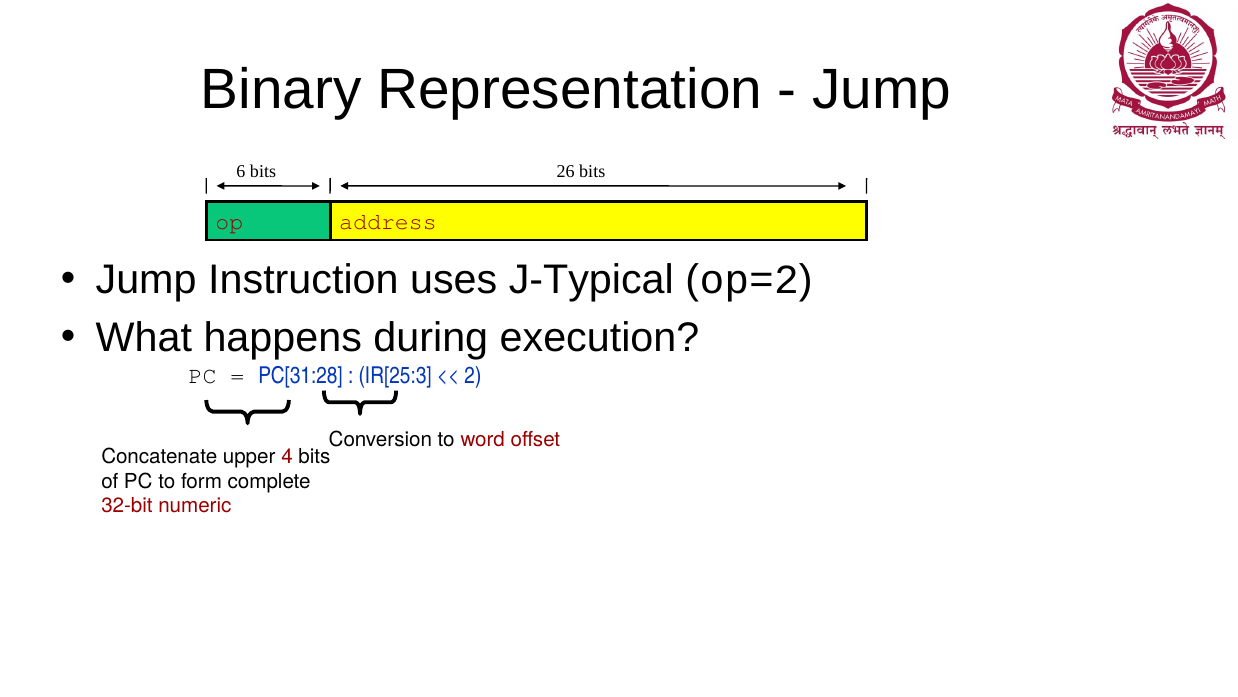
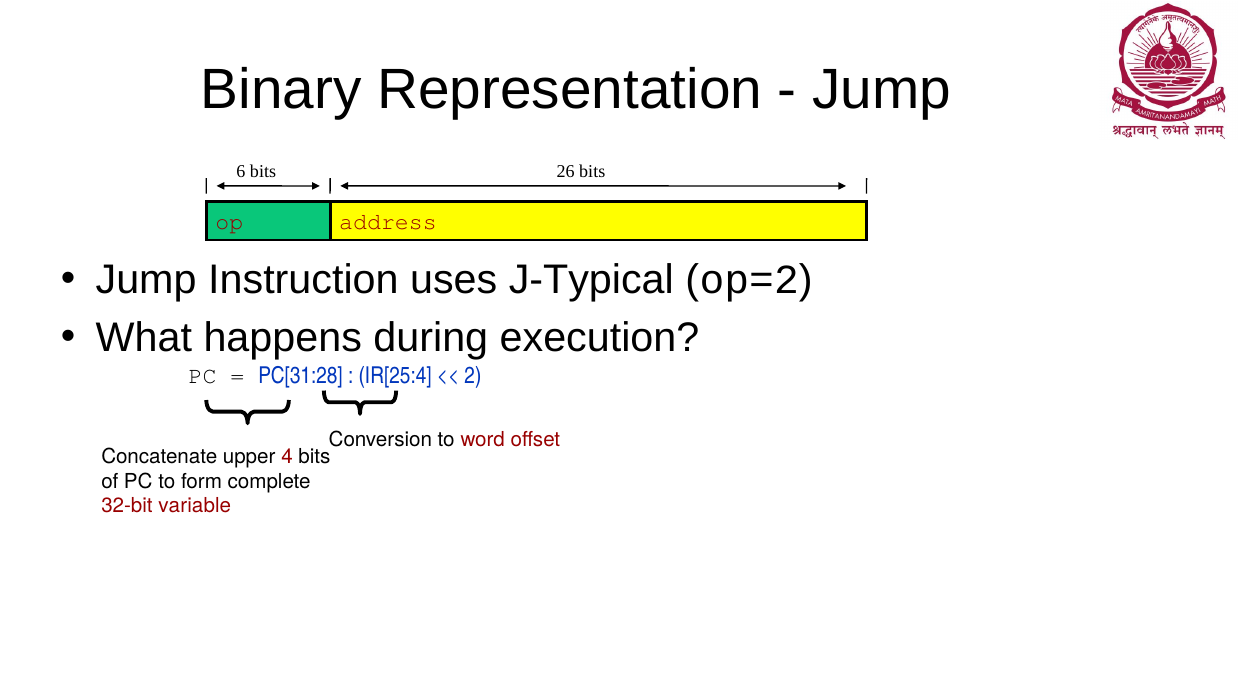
IR[25:3: IR[25:3 -> IR[25:4
numeric: numeric -> variable
